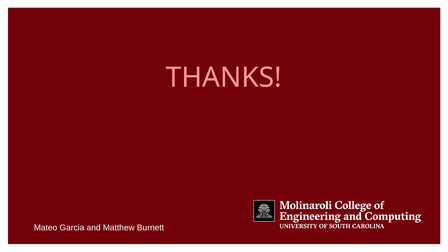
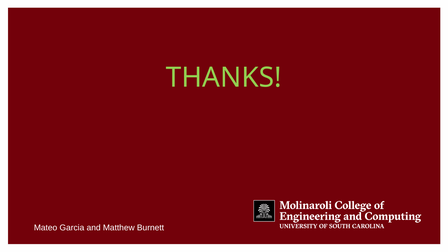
THANKS colour: pink -> light green
